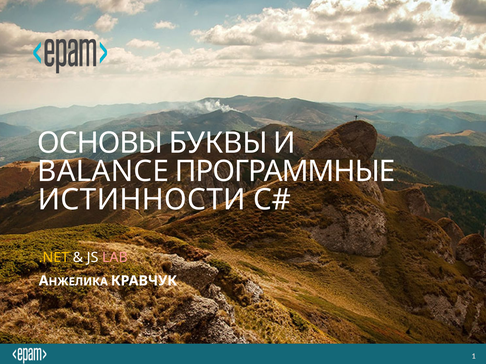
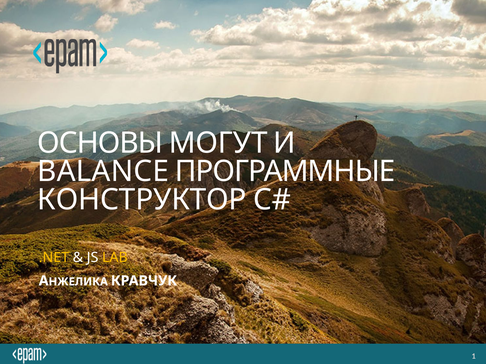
БУКВЫ: БУКВЫ -> МОГУТ
ИСТИННОСТИ: ИСТИННОСТИ -> КОНСТРУКТОР
LAB colour: pink -> yellow
